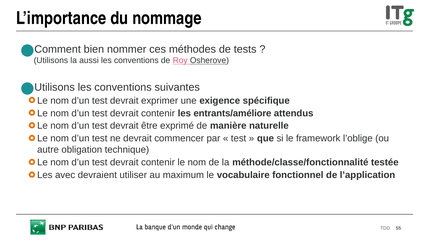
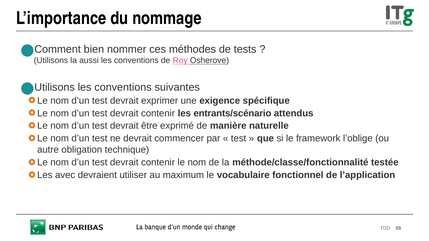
entrants/améliore: entrants/améliore -> entrants/scénario
